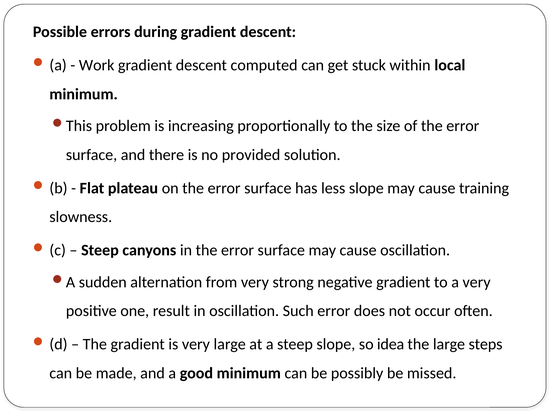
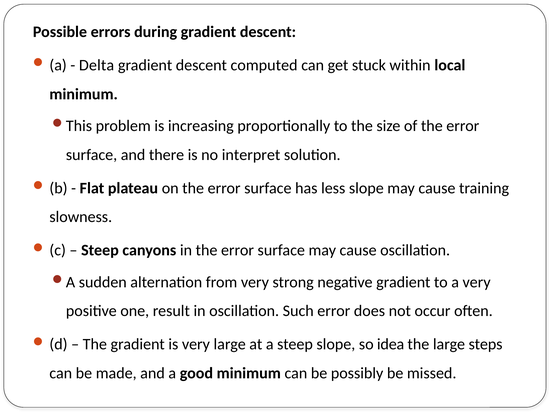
Work: Work -> Delta
provided: provided -> interpret
